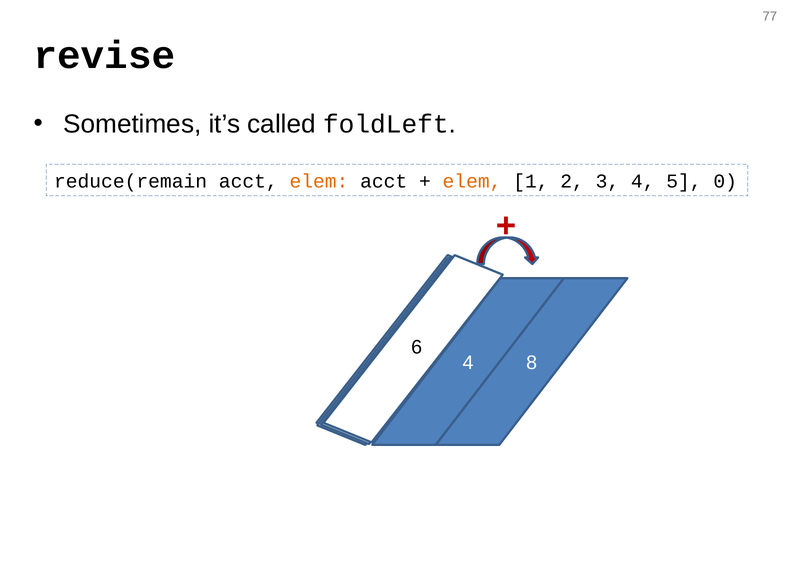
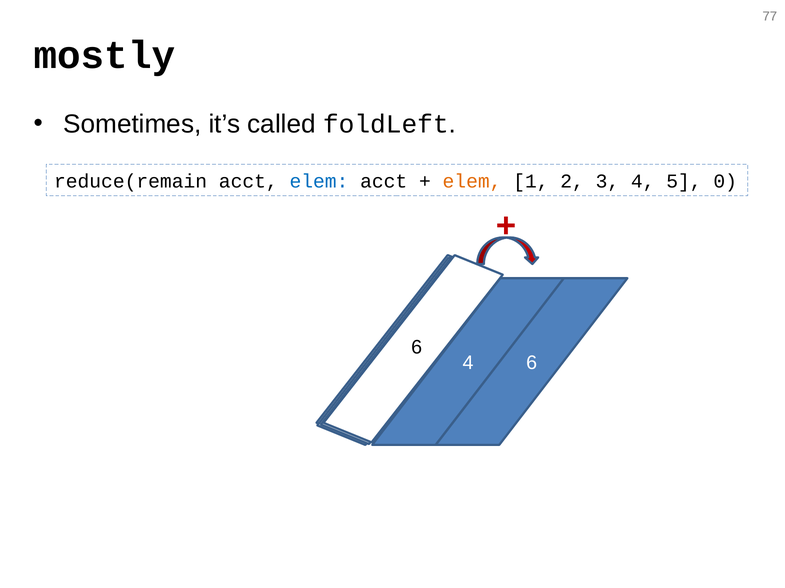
revise: revise -> mostly
elem at (319, 182) colour: orange -> blue
8 at (532, 363): 8 -> 6
